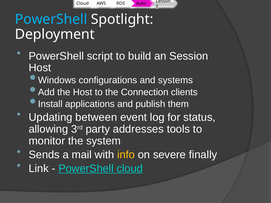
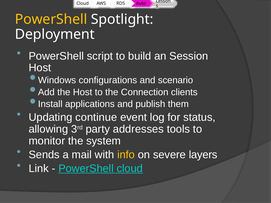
PowerShell at (51, 19) colour: light blue -> yellow
systems: systems -> scenario
between: between -> continue
finally: finally -> layers
